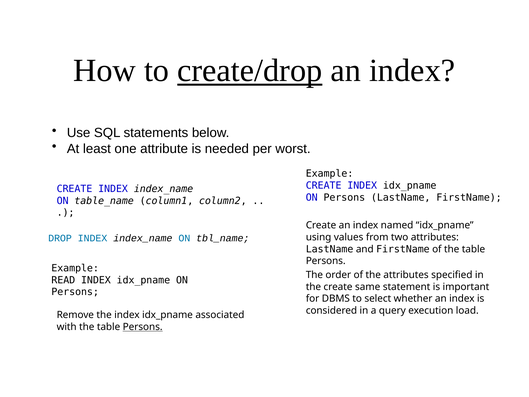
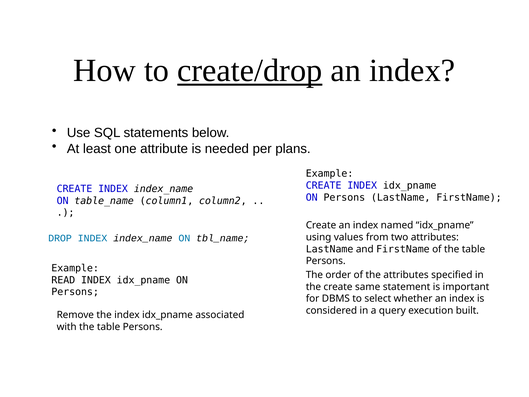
worst: worst -> plans
load: load -> built
Persons at (143, 327) underline: present -> none
